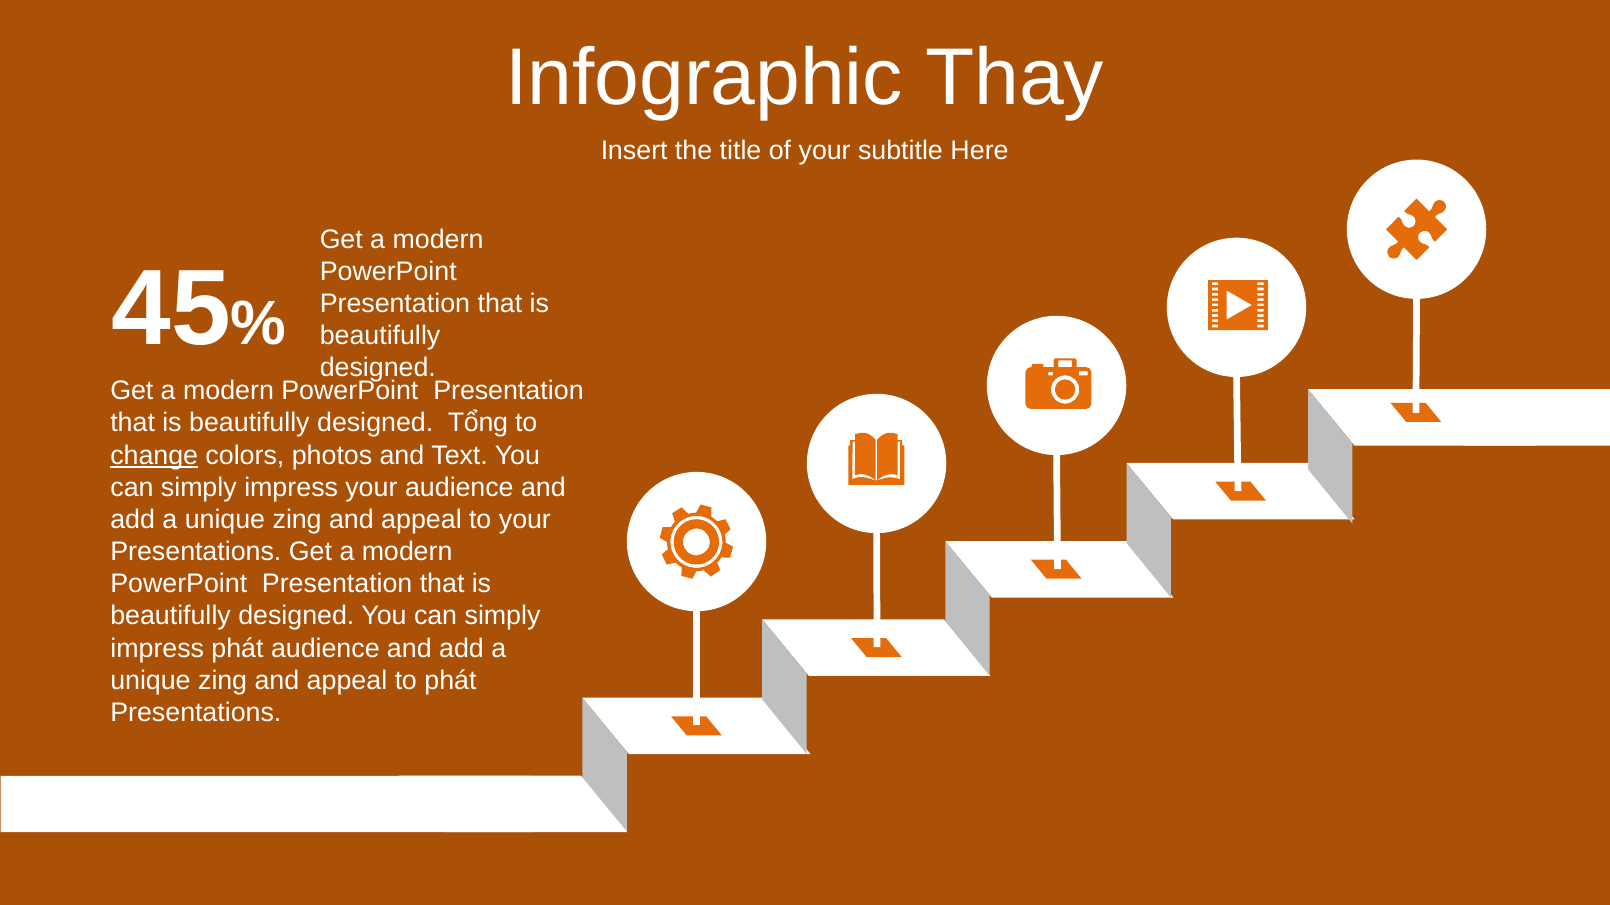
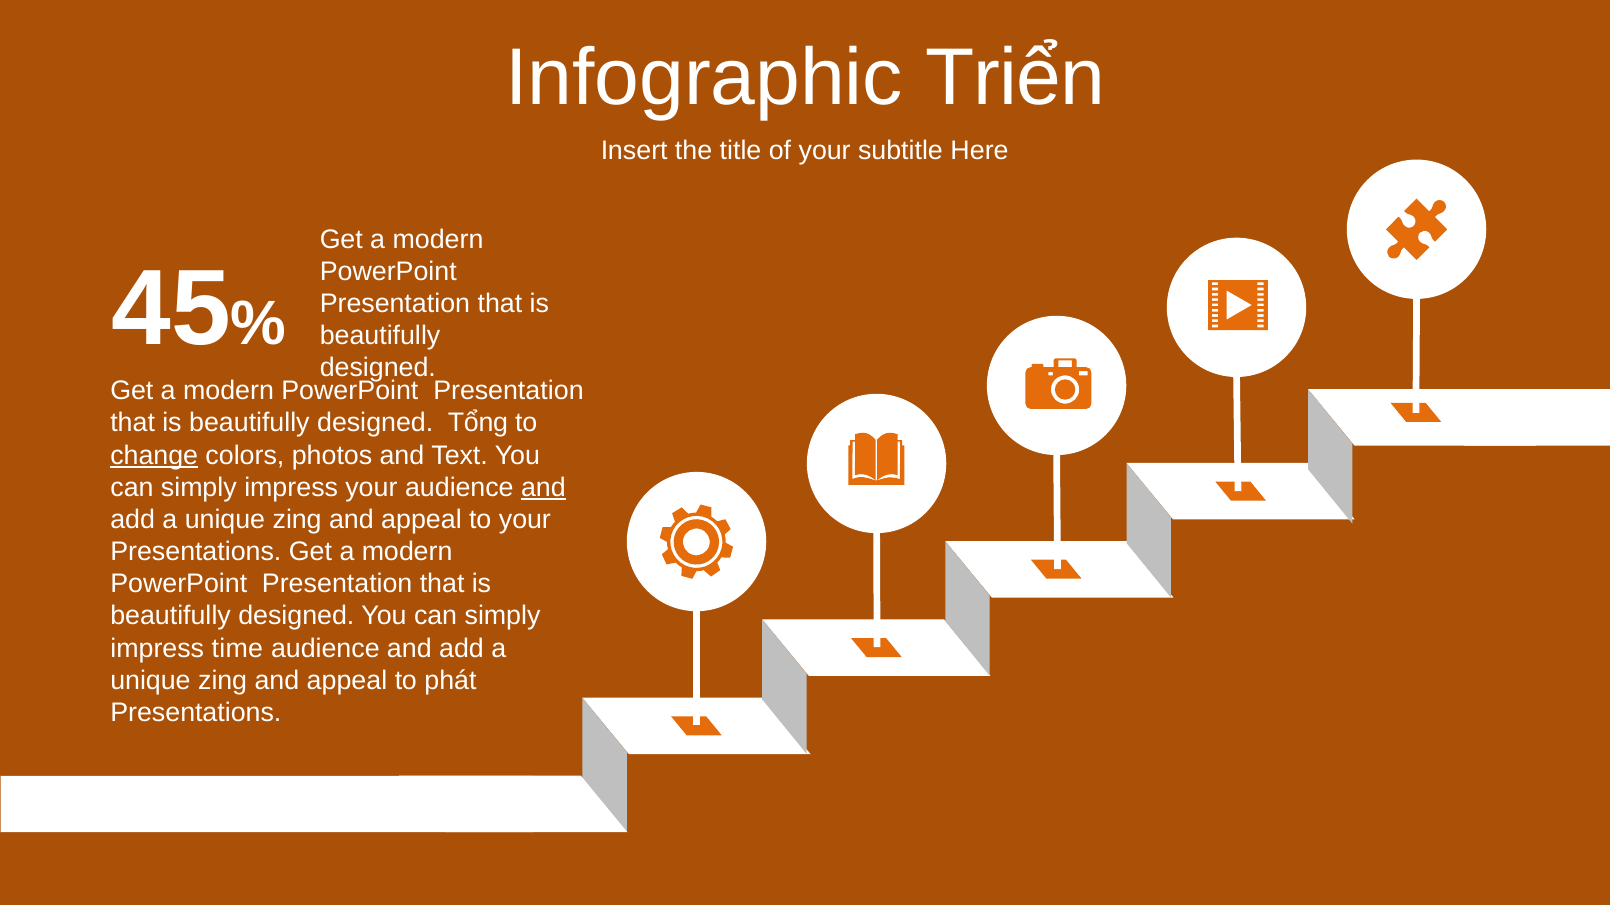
Thay: Thay -> Triển
and at (543, 488) underline: none -> present
impress phát: phát -> time
